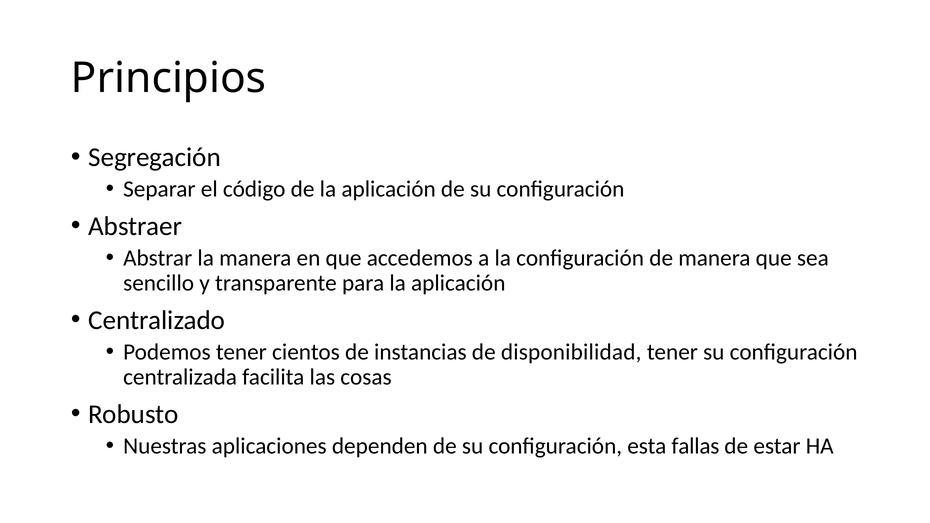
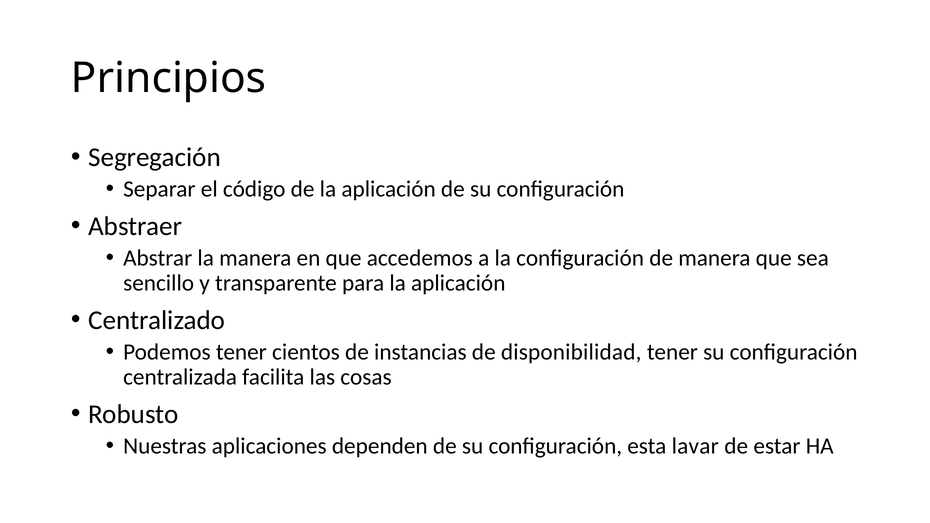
fallas: fallas -> lavar
